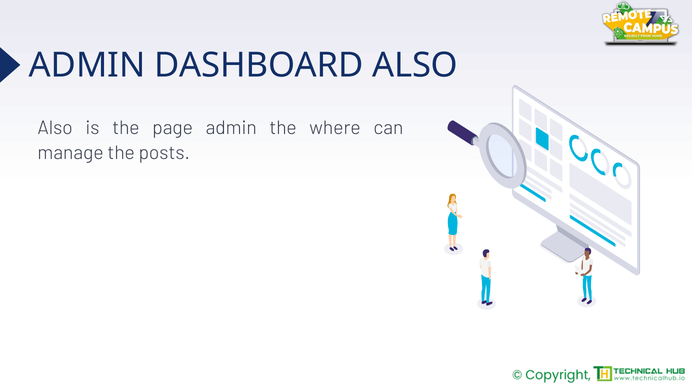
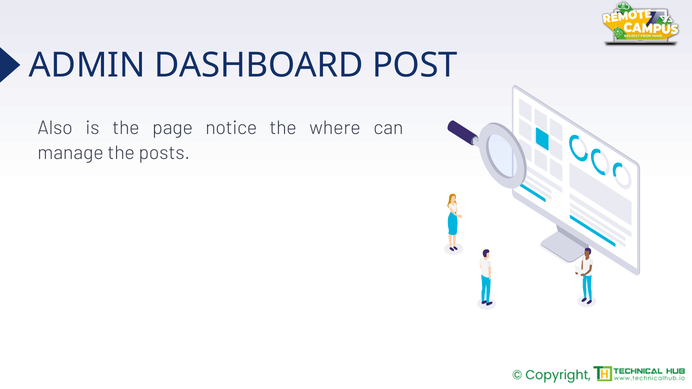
DASHBOARD ALSO: ALSO -> POST
page admin: admin -> notice
